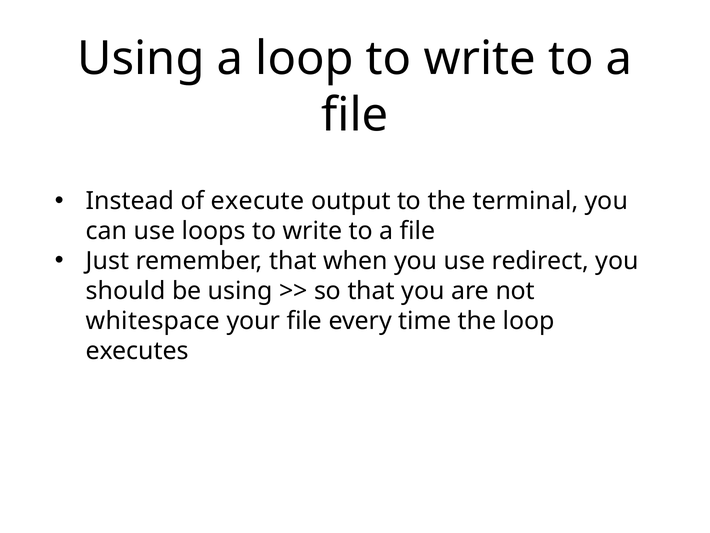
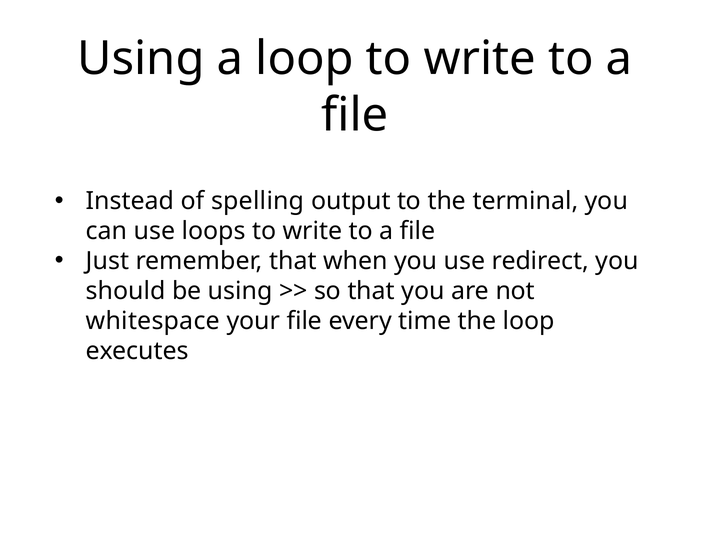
execute: execute -> spelling
